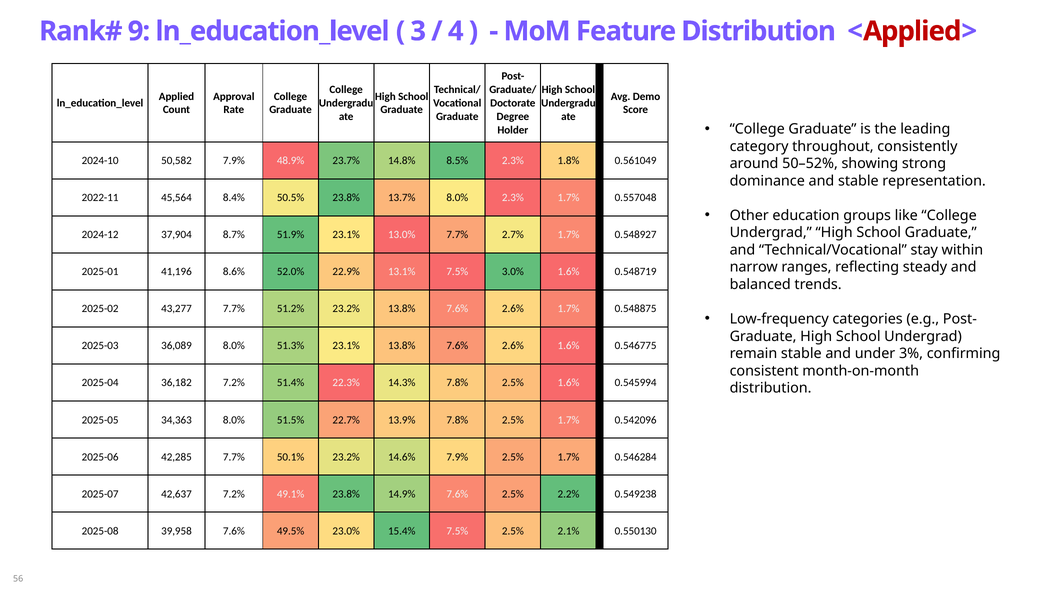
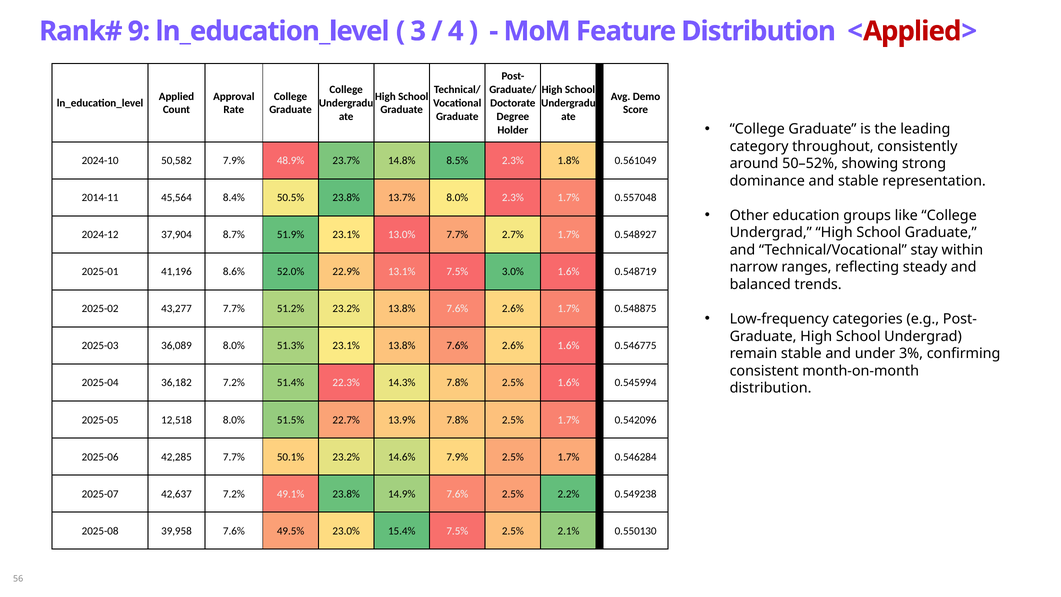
2022-11: 2022-11 -> 2014-11
34,363: 34,363 -> 12,518
